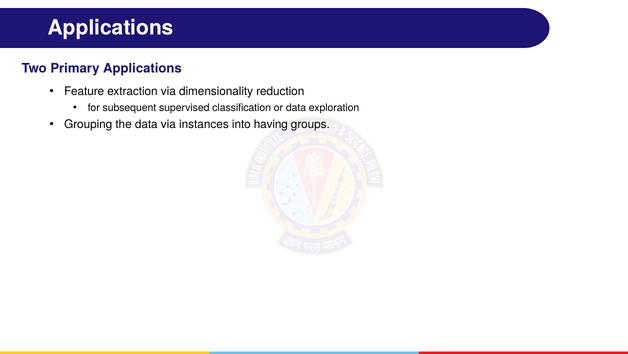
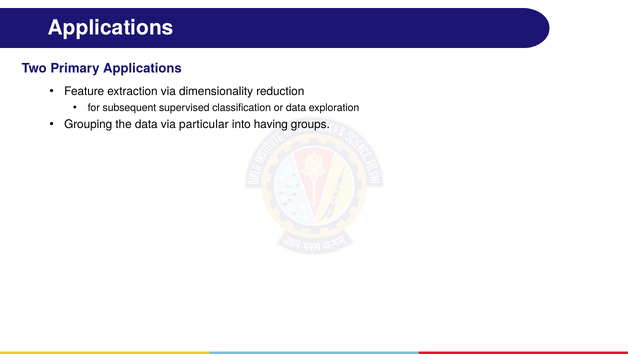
instances: instances -> particular
